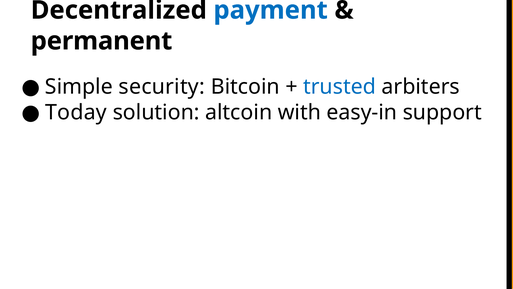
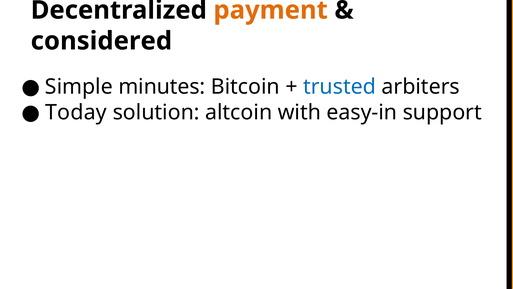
payment colour: blue -> orange
permanent: permanent -> considered
security: security -> minutes
